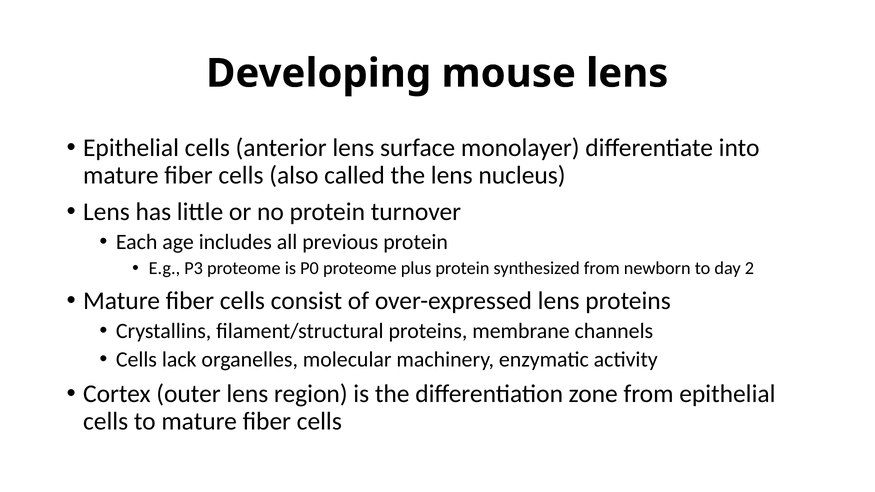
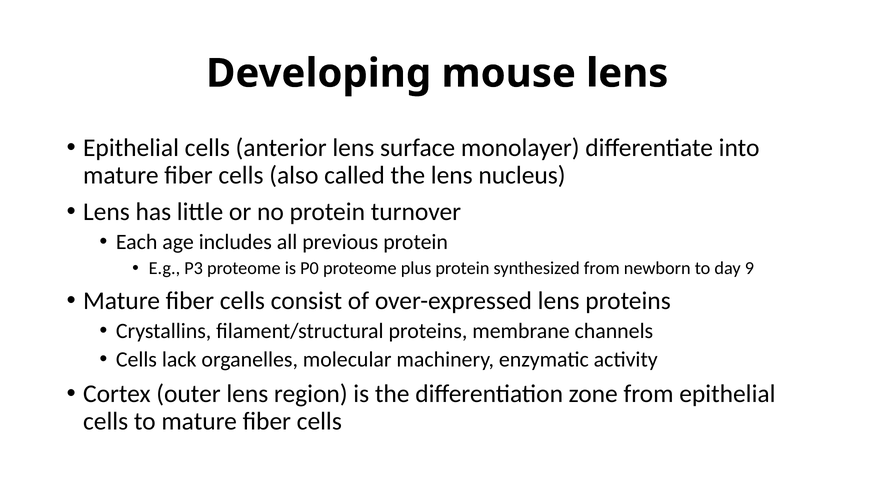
2: 2 -> 9
